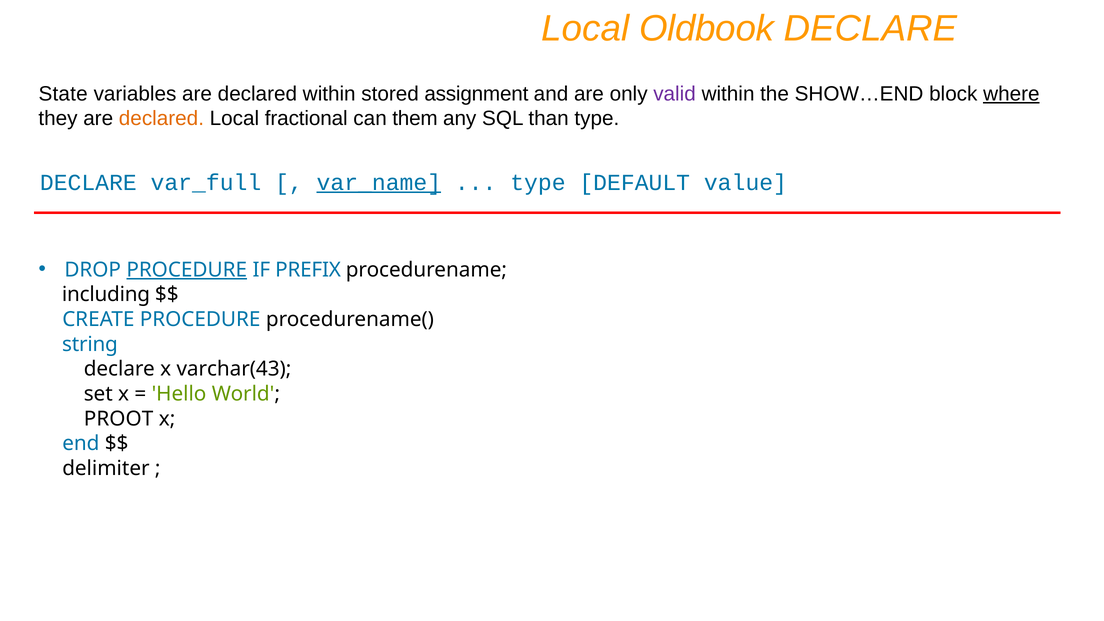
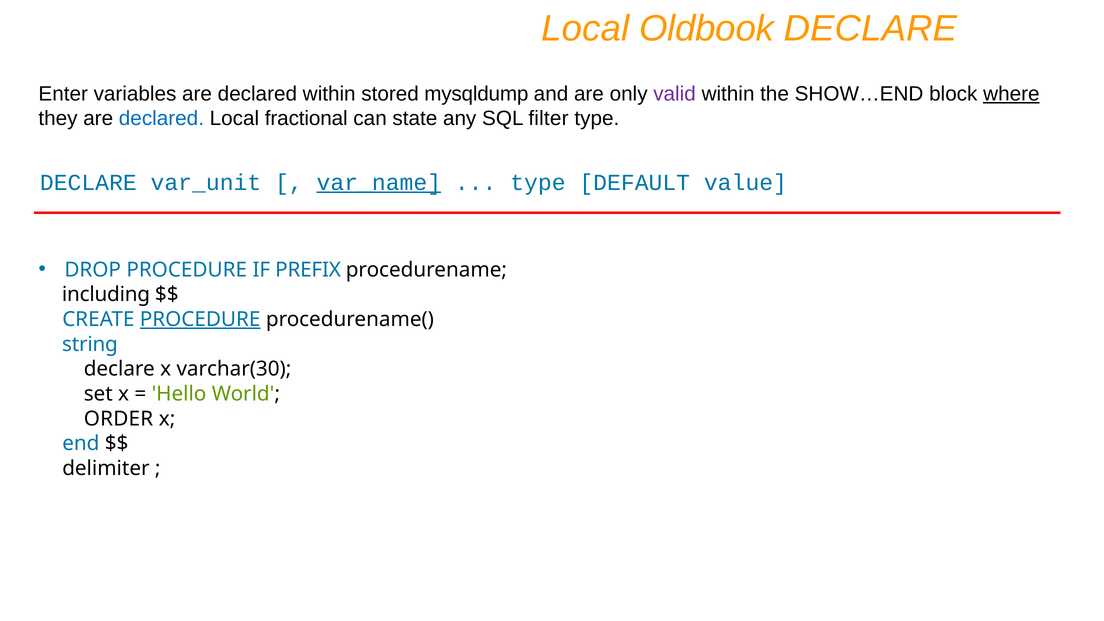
State: State -> Enter
assignment: assignment -> mysqldump
declared at (161, 119) colour: orange -> blue
them: them -> state
than: than -> filter
var_full: var_full -> var_unit
PROCEDURE at (187, 270) underline: present -> none
PROCEDURE at (200, 319) underline: none -> present
varchar(43: varchar(43 -> varchar(30
PROOT: PROOT -> ORDER
